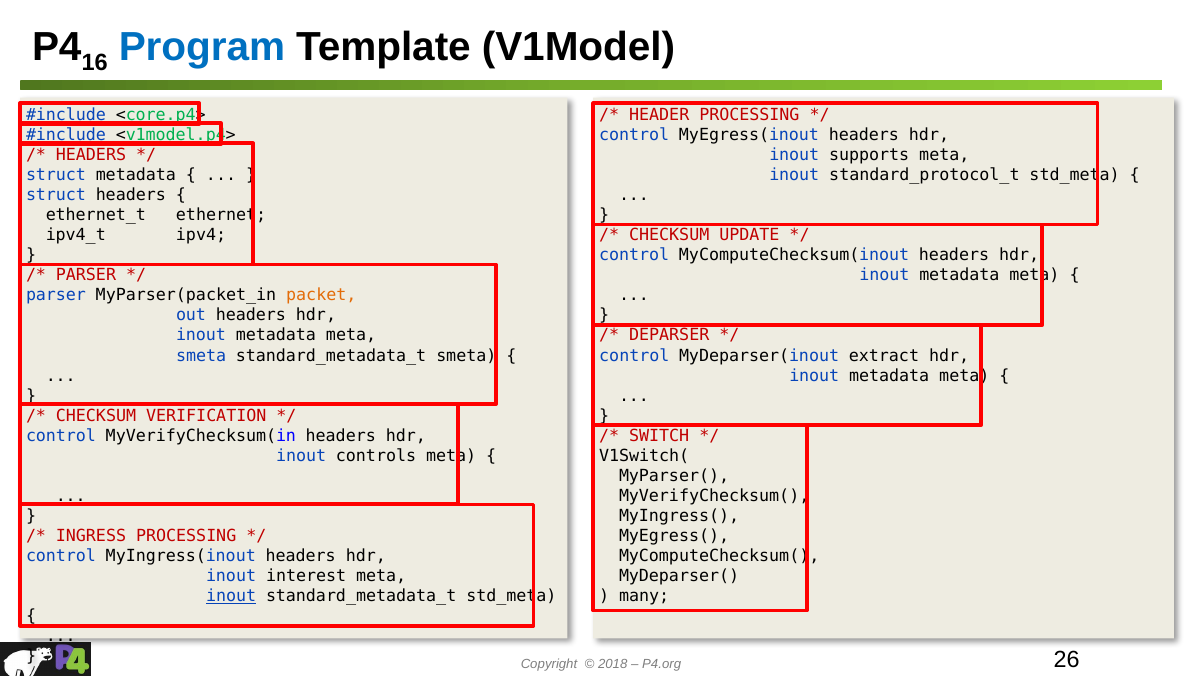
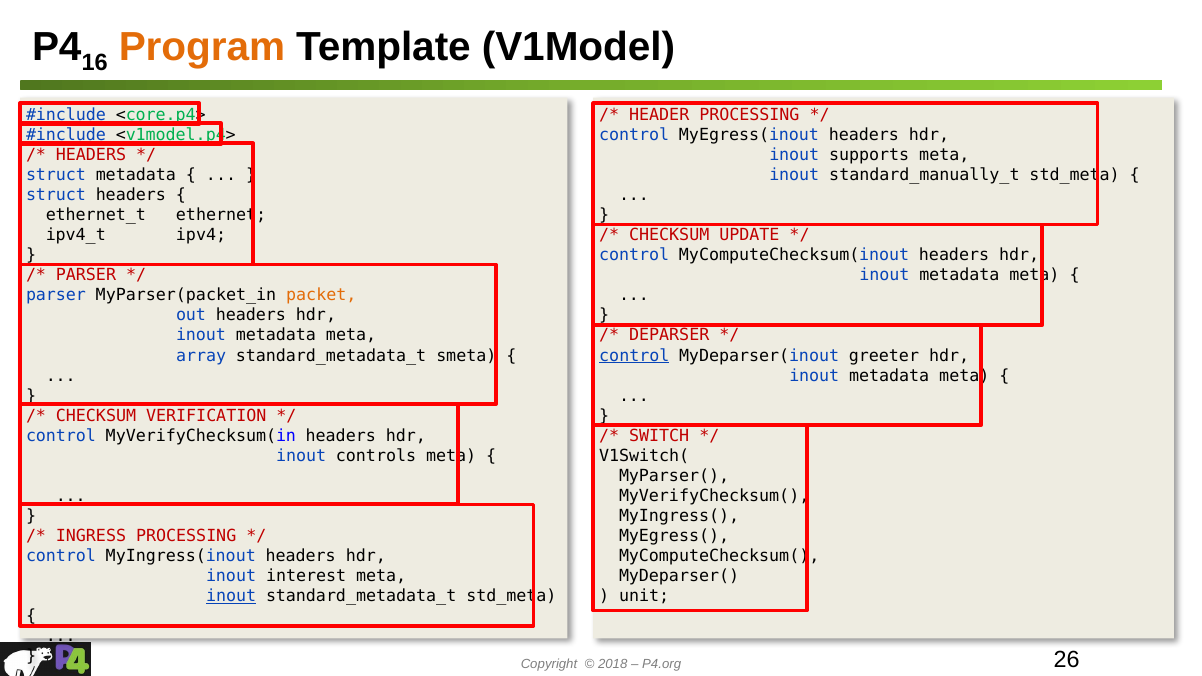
Program colour: blue -> orange
standard_protocol_t: standard_protocol_t -> standard_manually_t
smeta at (201, 356): smeta -> array
control at (634, 356) underline: none -> present
extract: extract -> greeter
many: many -> unit
